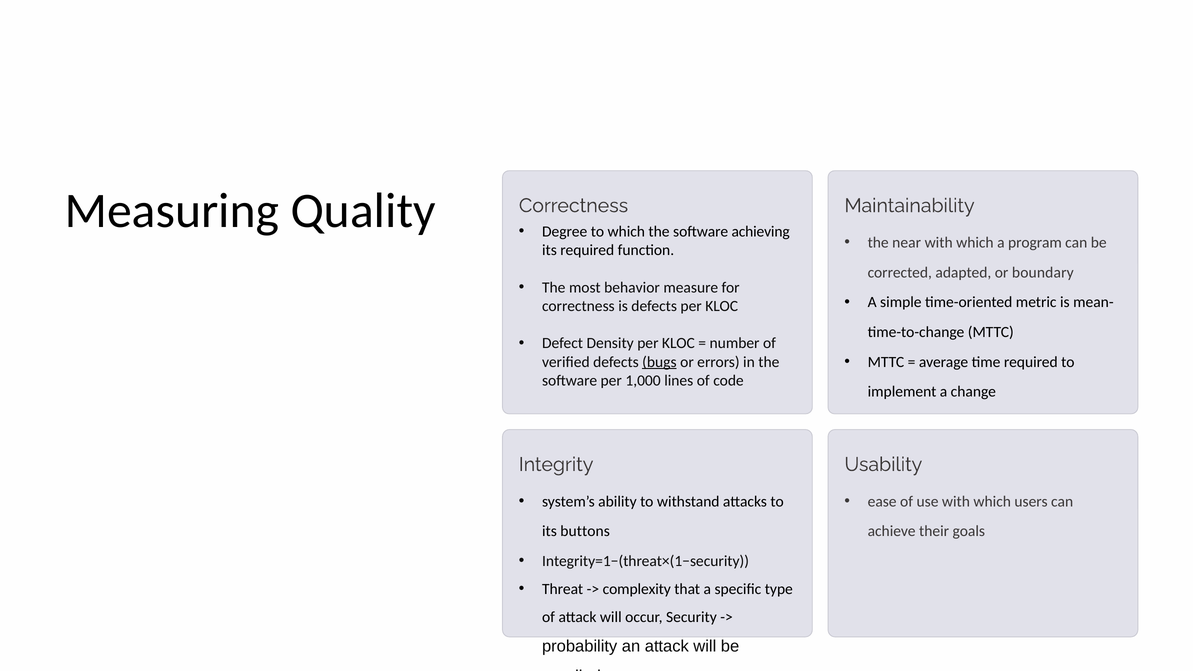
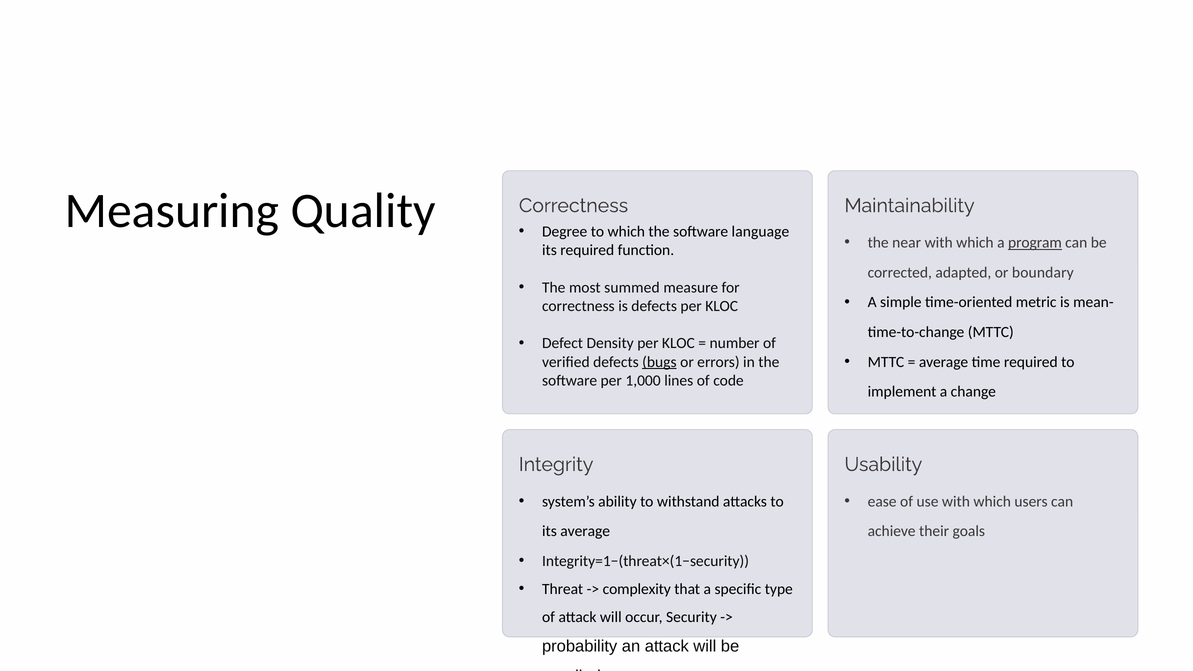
achieving: achieving -> language
program underline: none -> present
behavior: behavior -> summed
its buttons: buttons -> average
